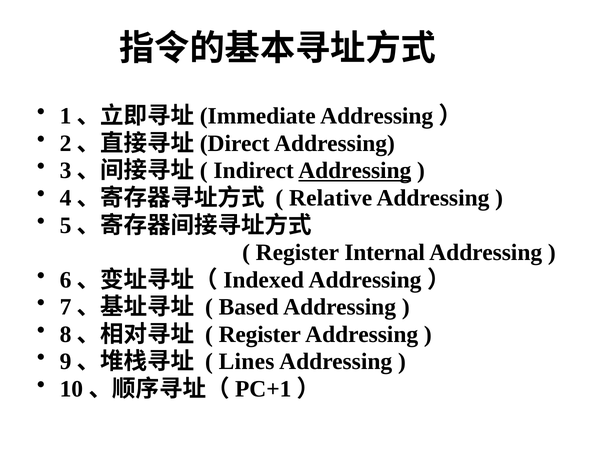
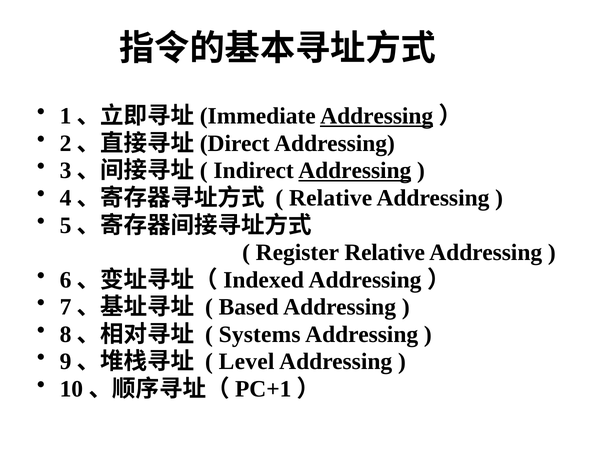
Addressing at (377, 116) underline: none -> present
Register Internal: Internal -> Relative
Register at (260, 334): Register -> Systems
Lines: Lines -> Level
